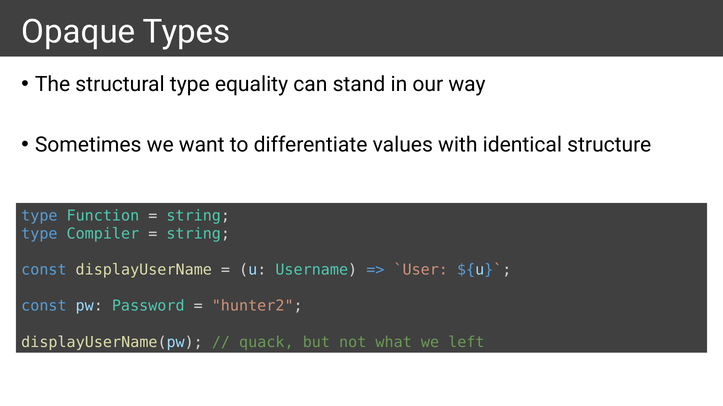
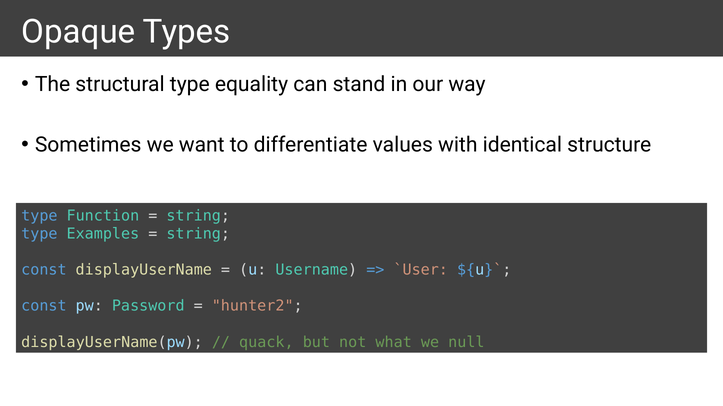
Compiler: Compiler -> Examples
left: left -> null
